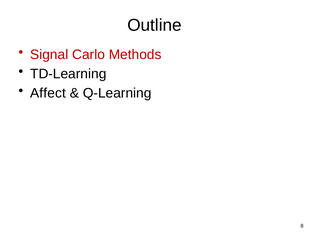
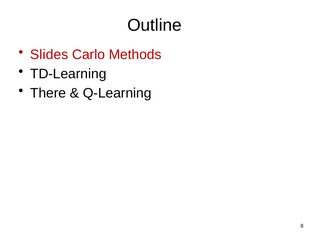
Signal: Signal -> Slides
Affect: Affect -> There
